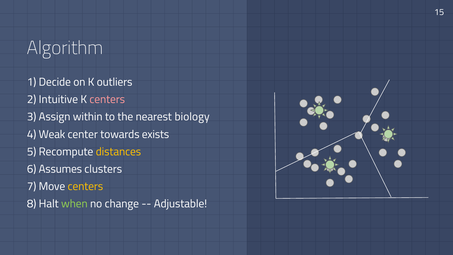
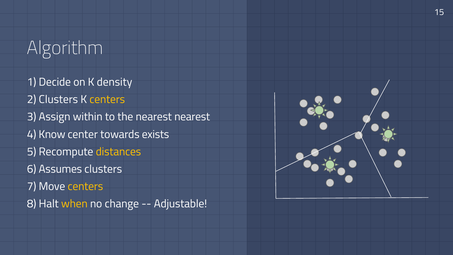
outliers: outliers -> density
2 Intuitive: Intuitive -> Clusters
centers at (107, 99) colour: pink -> yellow
nearest biology: biology -> nearest
Weak: Weak -> Know
when colour: light green -> yellow
